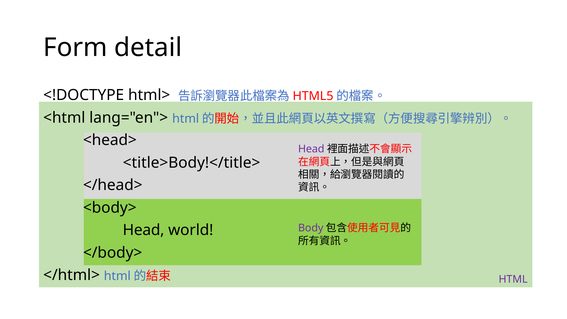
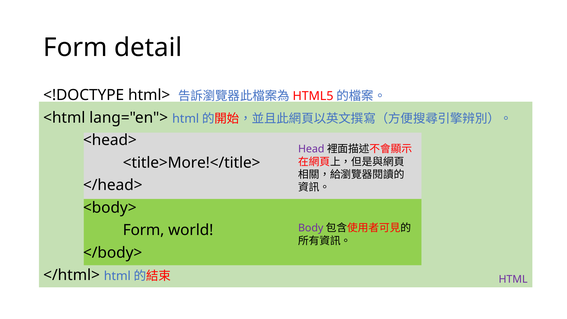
<title>Body!</title>: <title>Body!</title> -> <title>More!</title>
Head at (144, 230): Head -> Form
